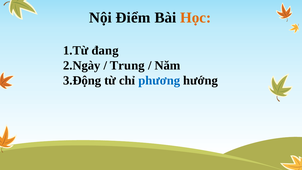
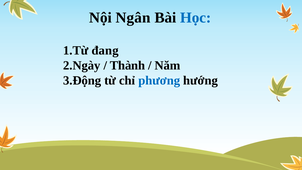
Điểm: Điểm -> Ngân
Học colour: orange -> blue
Trung: Trung -> Thành
